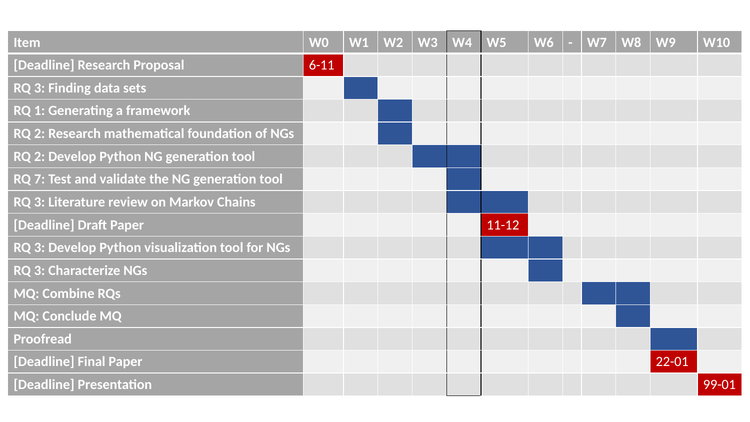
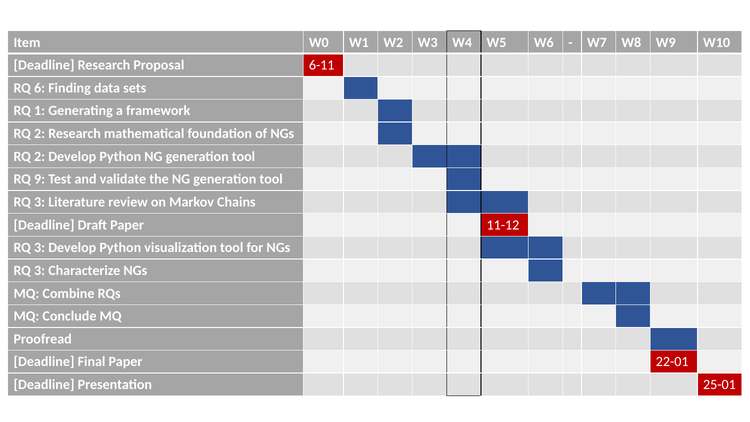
3 at (40, 88): 3 -> 6
7: 7 -> 9
99-01: 99-01 -> 25-01
